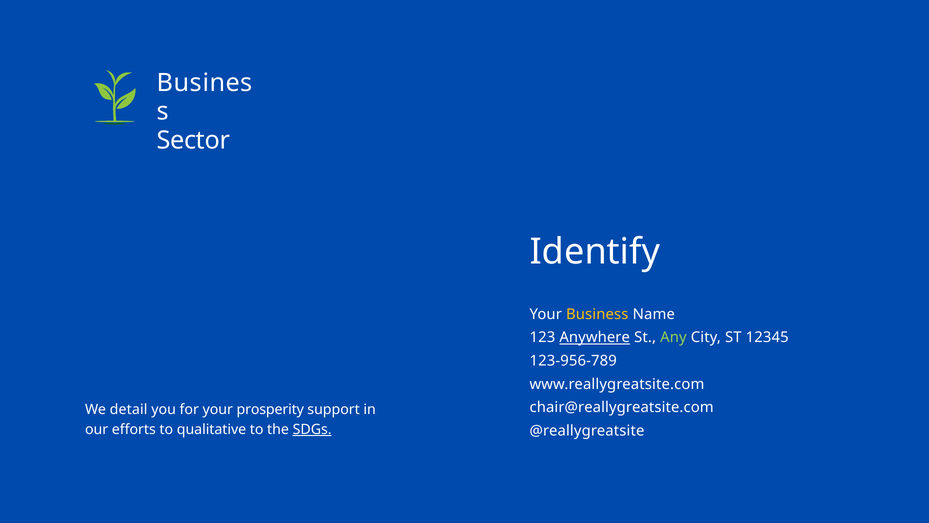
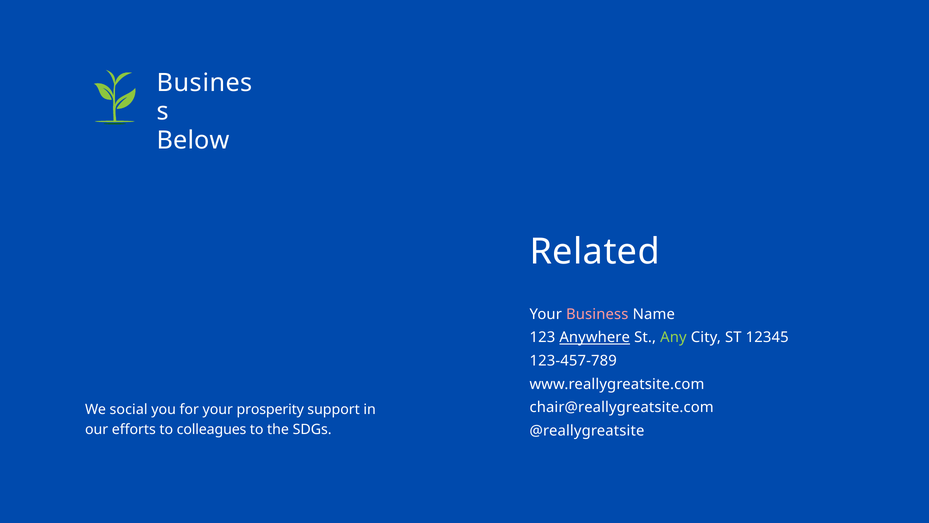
Sector: Sector -> Below
Identify: Identify -> Related
Business colour: yellow -> pink
123-956-789: 123-956-789 -> 123-457-789
detail: detail -> social
qualitative: qualitative -> colleagues
SDGs underline: present -> none
